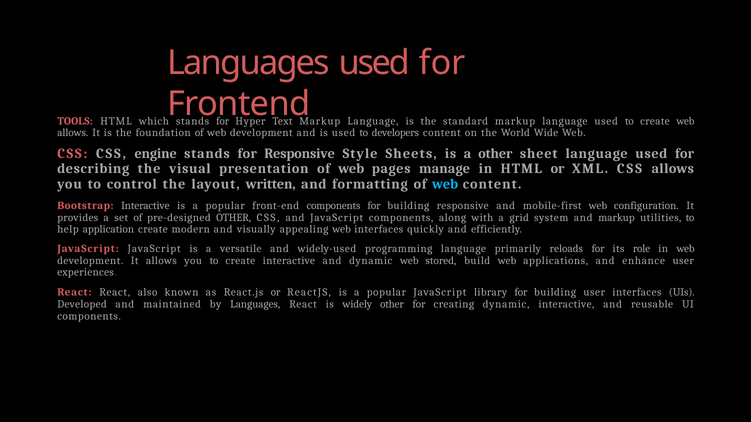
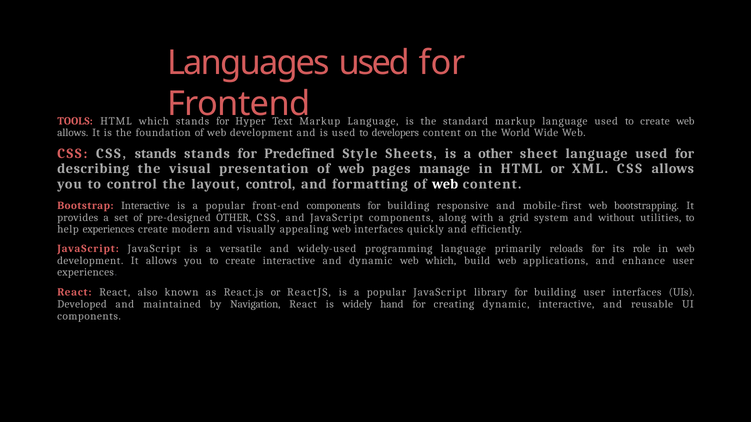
CSS engine: engine -> stands
for Responsive: Responsive -> Predefined
layout written: written -> control
web at (445, 184) colour: light blue -> white
configuration: configuration -> bootstrapping
and markup: markup -> without
help application: application -> experiences
web stored: stored -> which
by Languages: Languages -> Navigation
widely other: other -> hand
